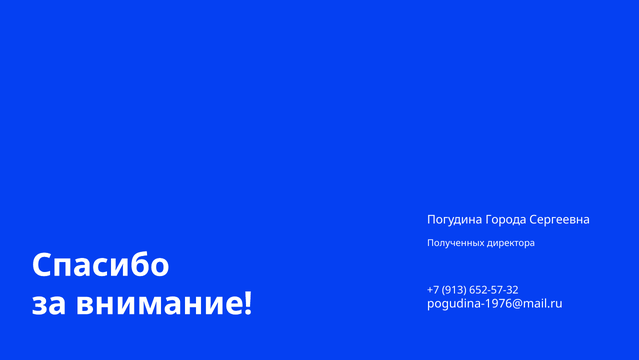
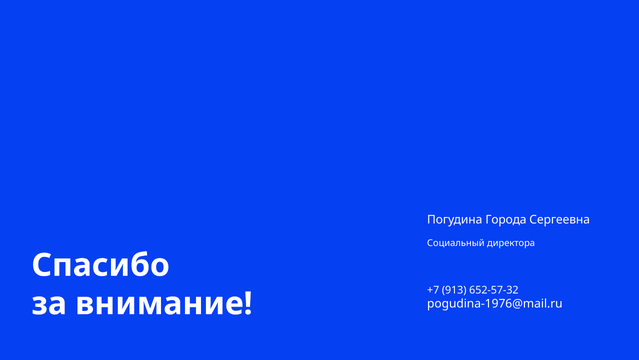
Полученных: Полученных -> Социальный
